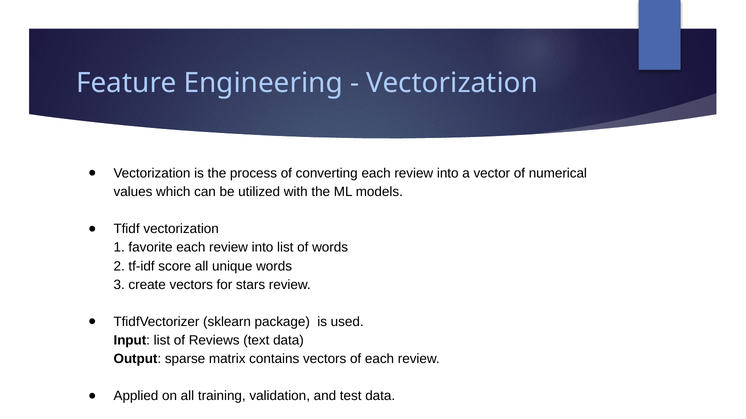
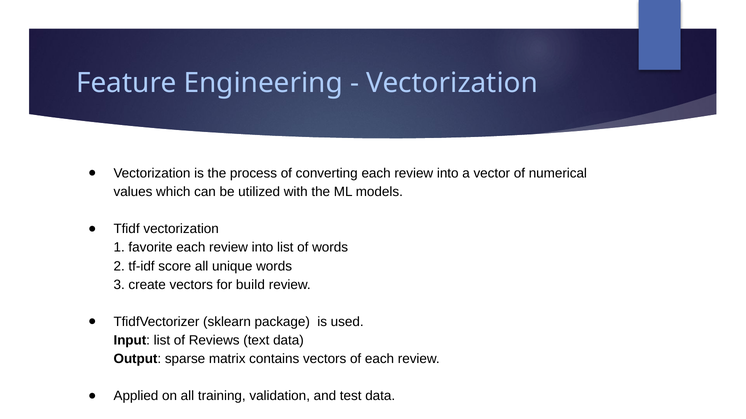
stars: stars -> build
